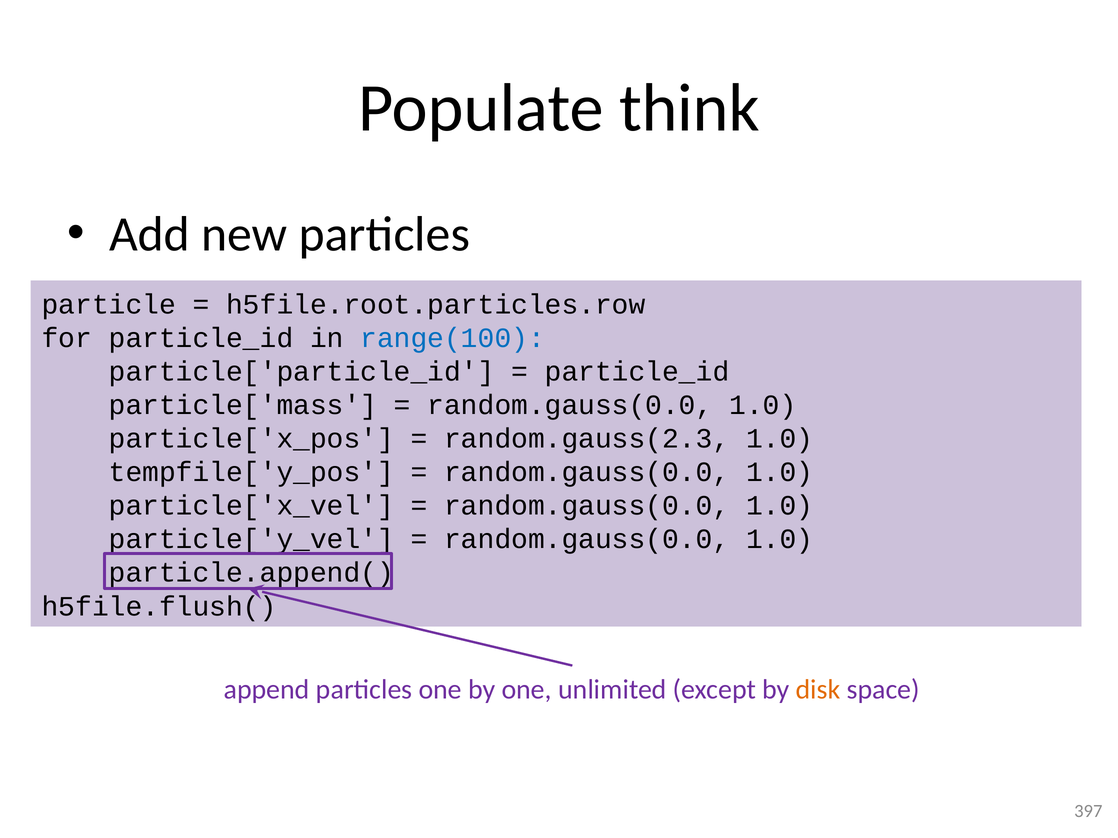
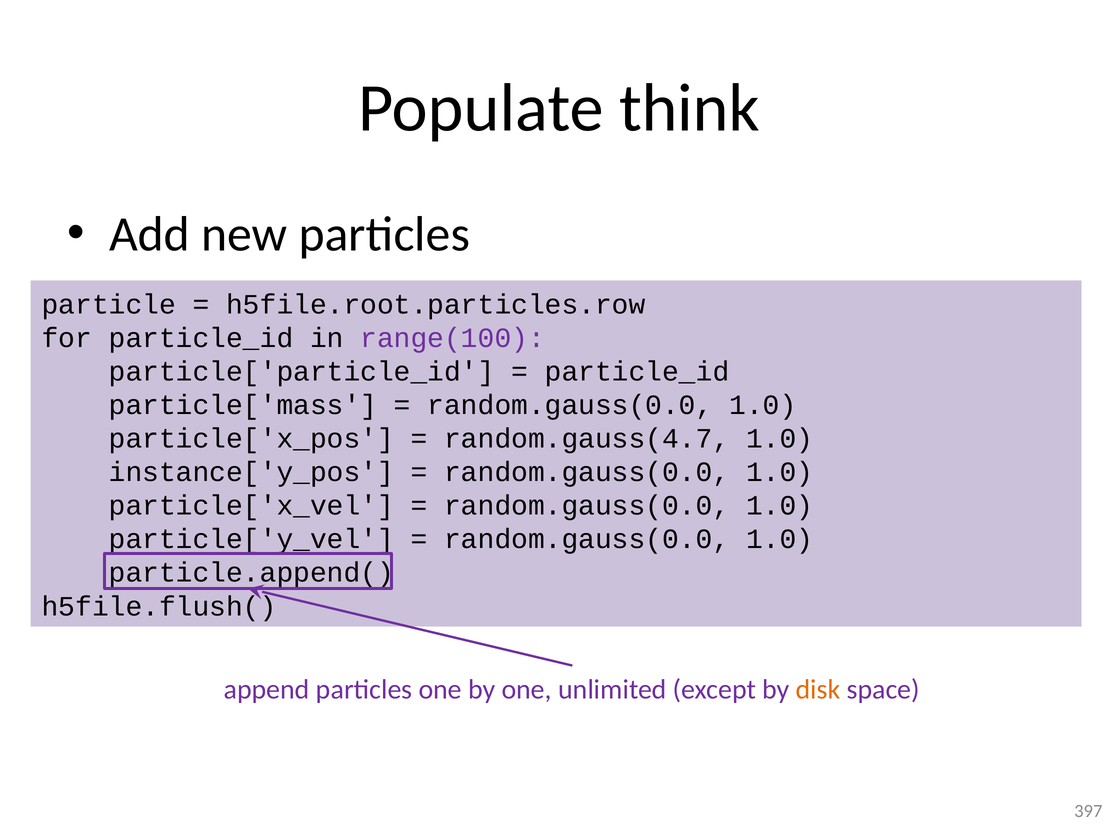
range(100 colour: blue -> purple
random.gauss(2.3: random.gauss(2.3 -> random.gauss(4.7
tempfile['y_pos: tempfile['y_pos -> instance['y_pos
